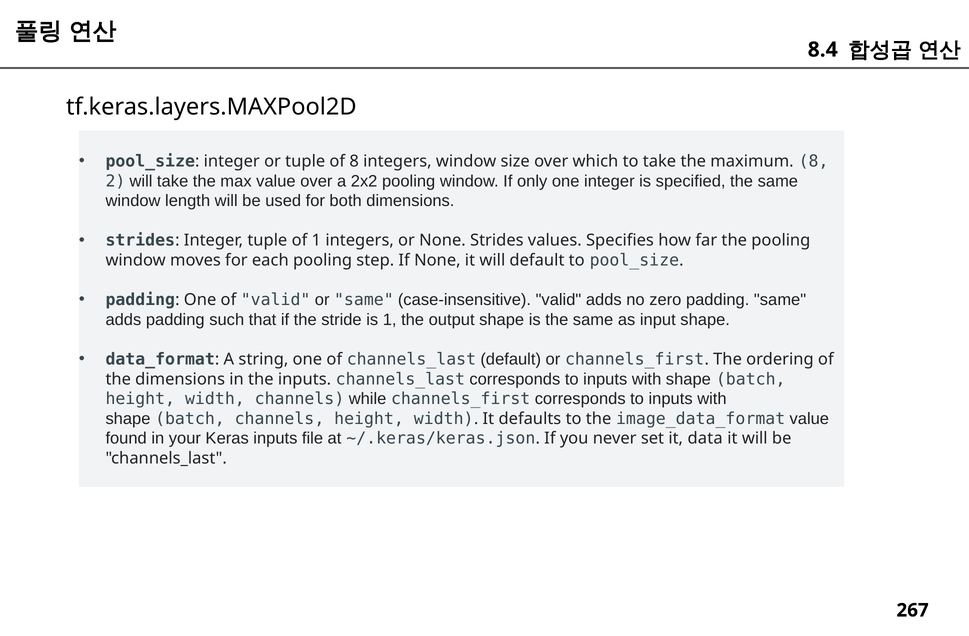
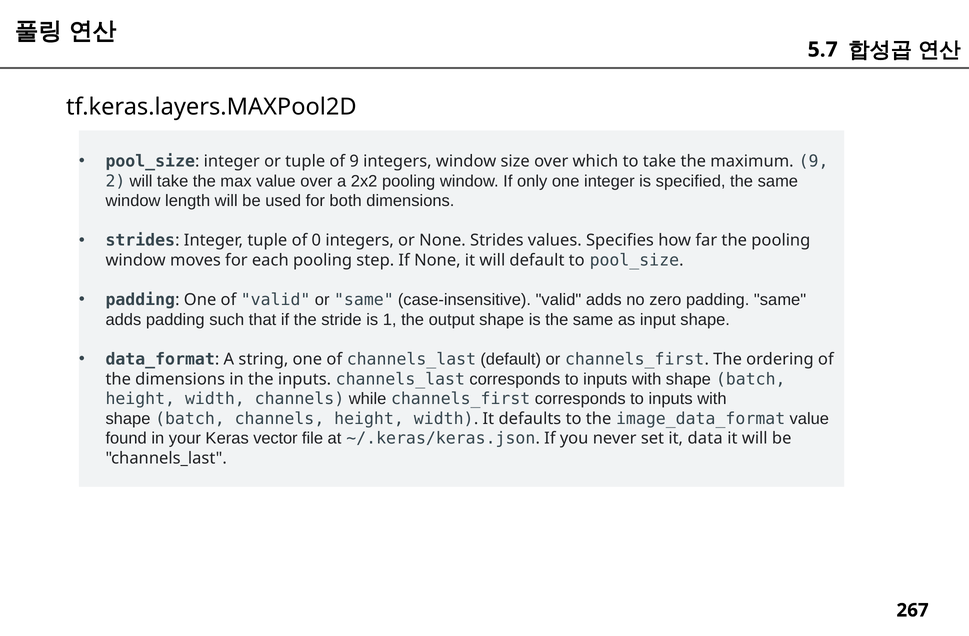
8.4: 8.4 -> 5.7
of 8: 8 -> 9
maximum 8: 8 -> 9
of 1: 1 -> 0
Keras inputs: inputs -> vector
